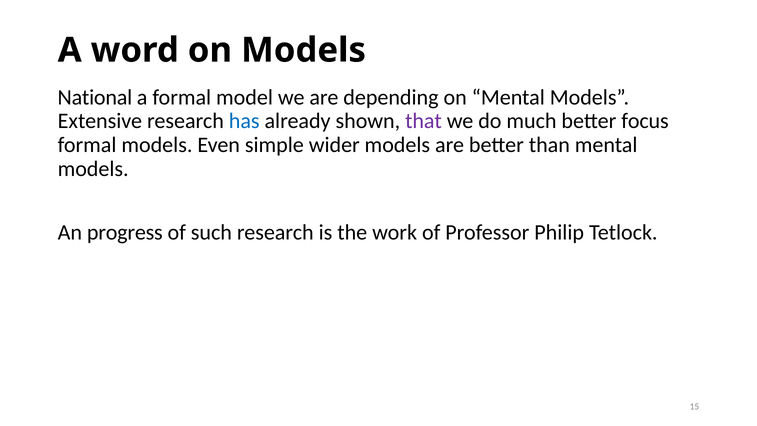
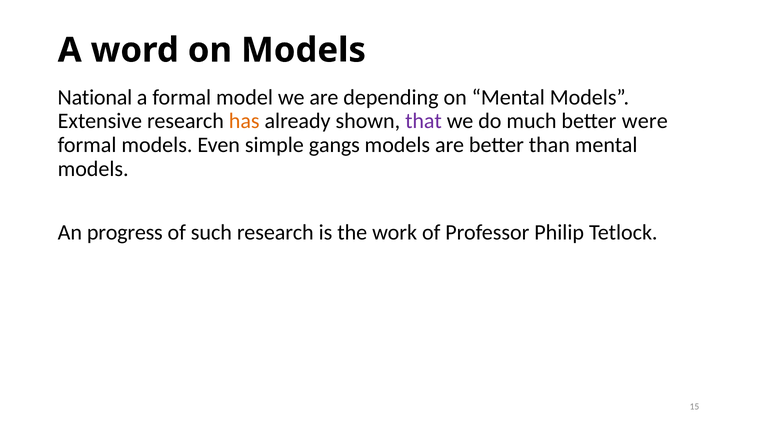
has colour: blue -> orange
focus: focus -> were
wider: wider -> gangs
